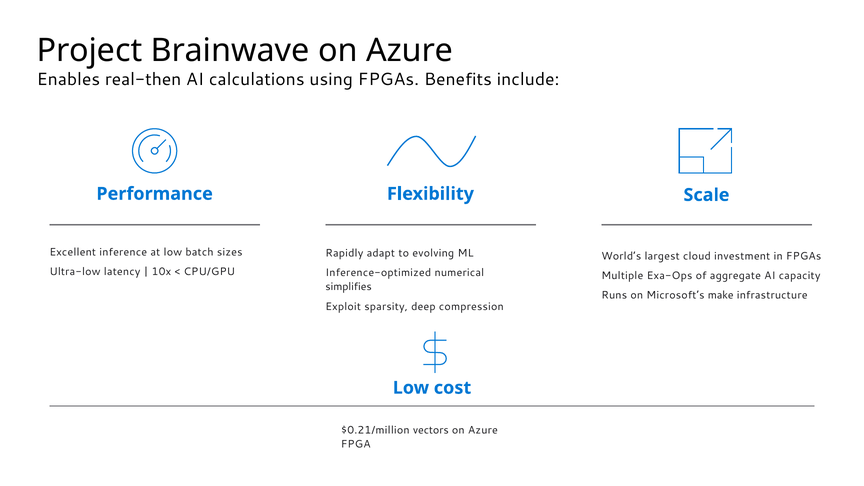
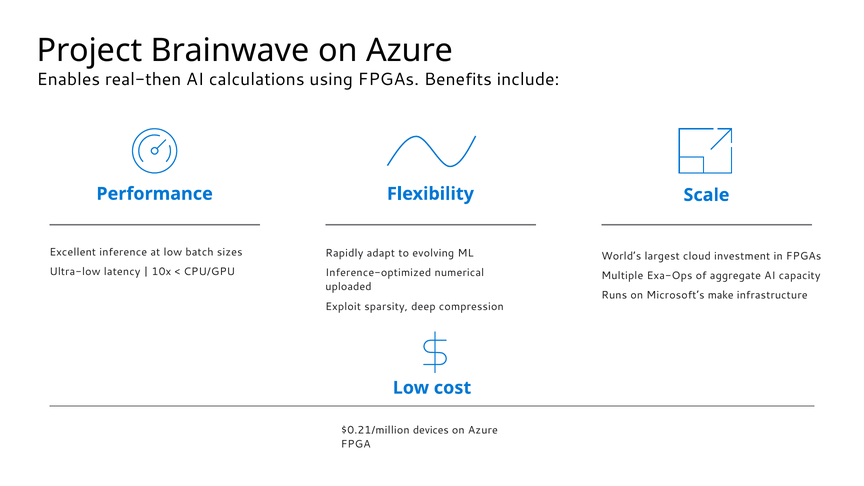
simplifies: simplifies -> uploaded
vectors: vectors -> devices
